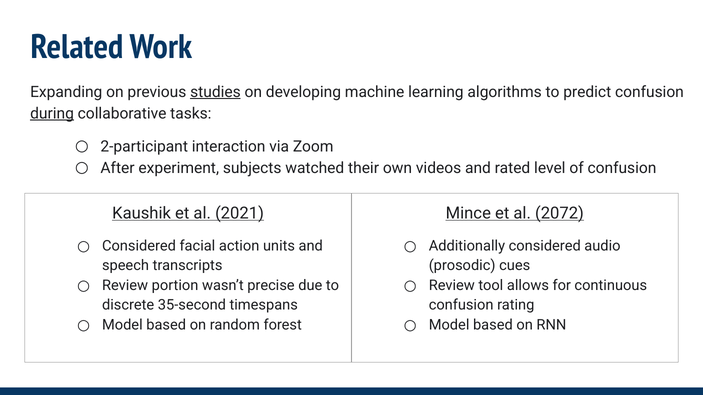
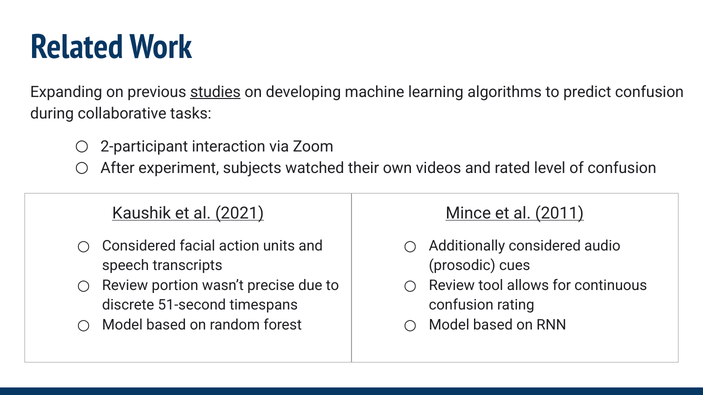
during underline: present -> none
2072: 2072 -> 2011
35-second: 35-second -> 51-second
